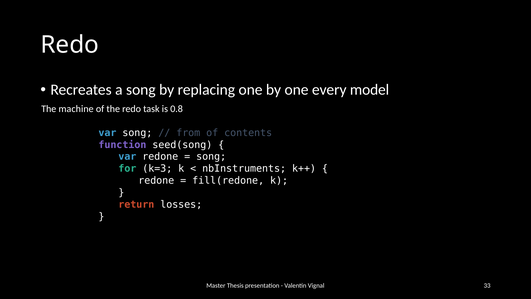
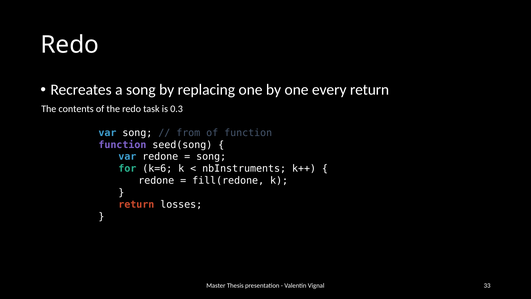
every model: model -> return
machine: machine -> contents
0.8: 0.8 -> 0.3
of contents: contents -> function
k=3: k=3 -> k=6
